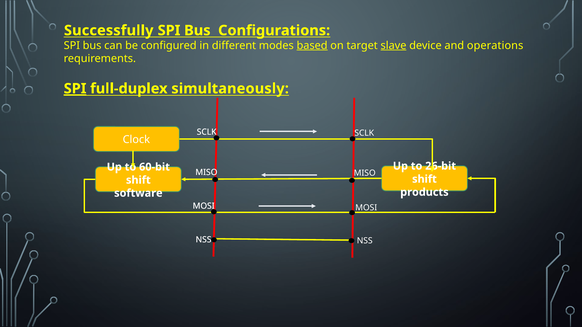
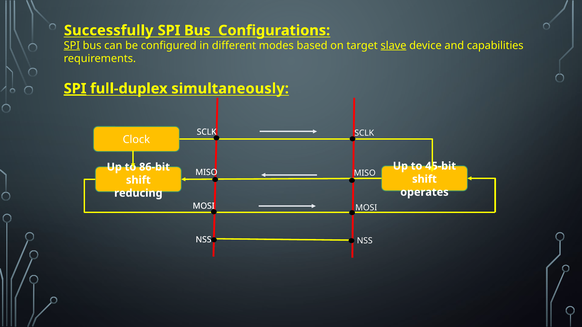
SPI at (72, 46) underline: none -> present
based underline: present -> none
operations: operations -> capabilities
26-bit: 26-bit -> 45-bit
60-bit: 60-bit -> 86-bit
products: products -> operates
software: software -> reducing
